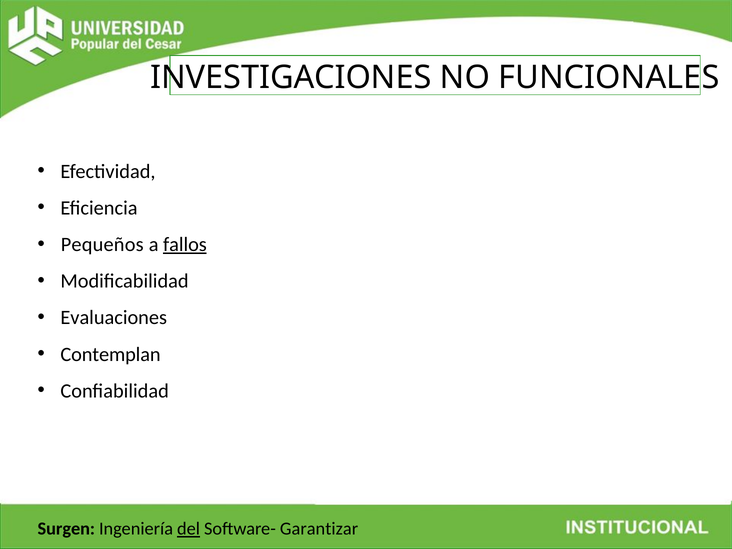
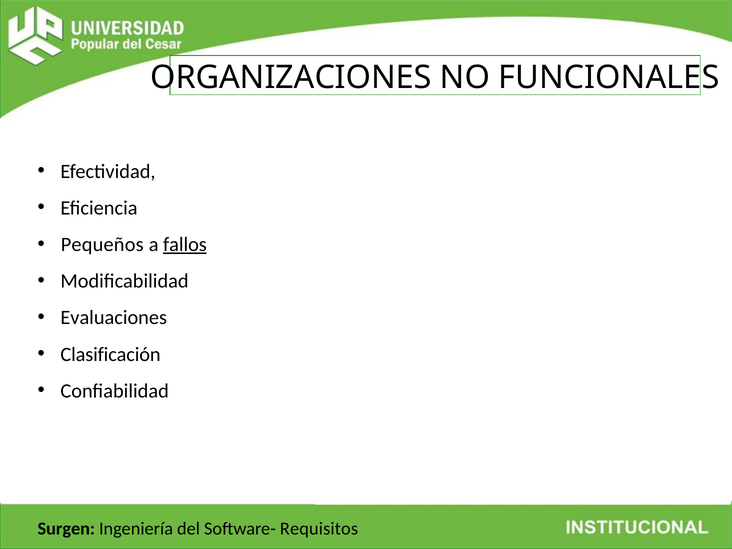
INVESTIGACIONES: INVESTIGACIONES -> ORGANIZACIONES
Contemplan: Contemplan -> Clasificación
del underline: present -> none
Garantizar: Garantizar -> Requisitos
